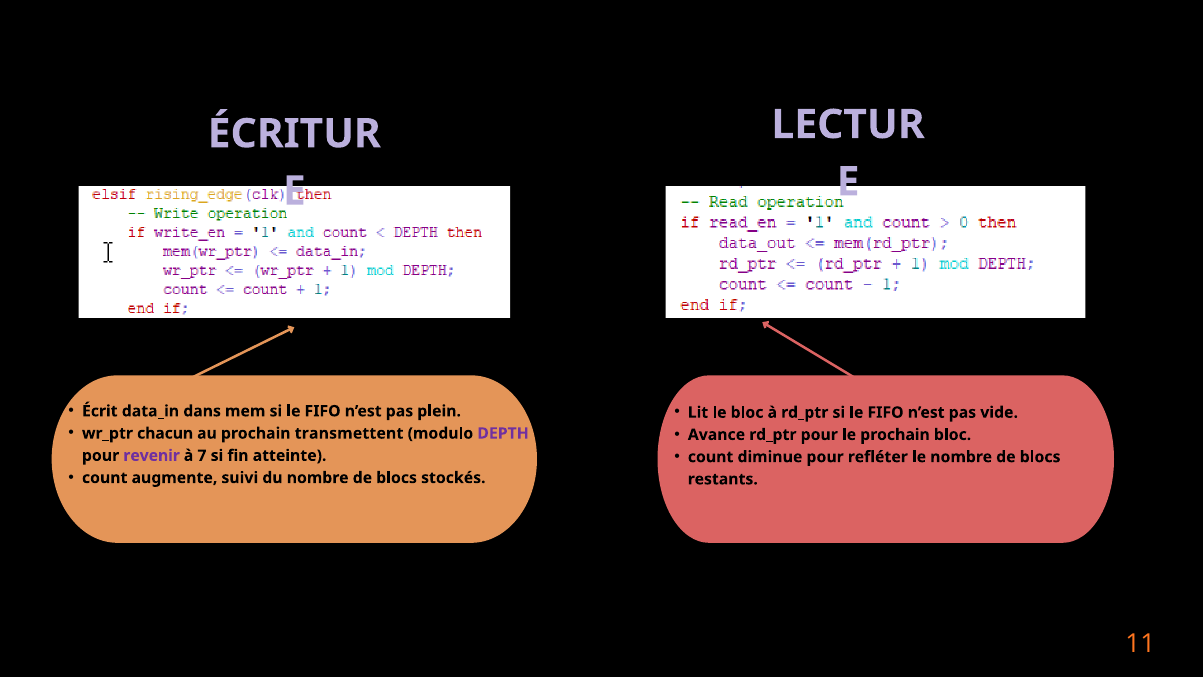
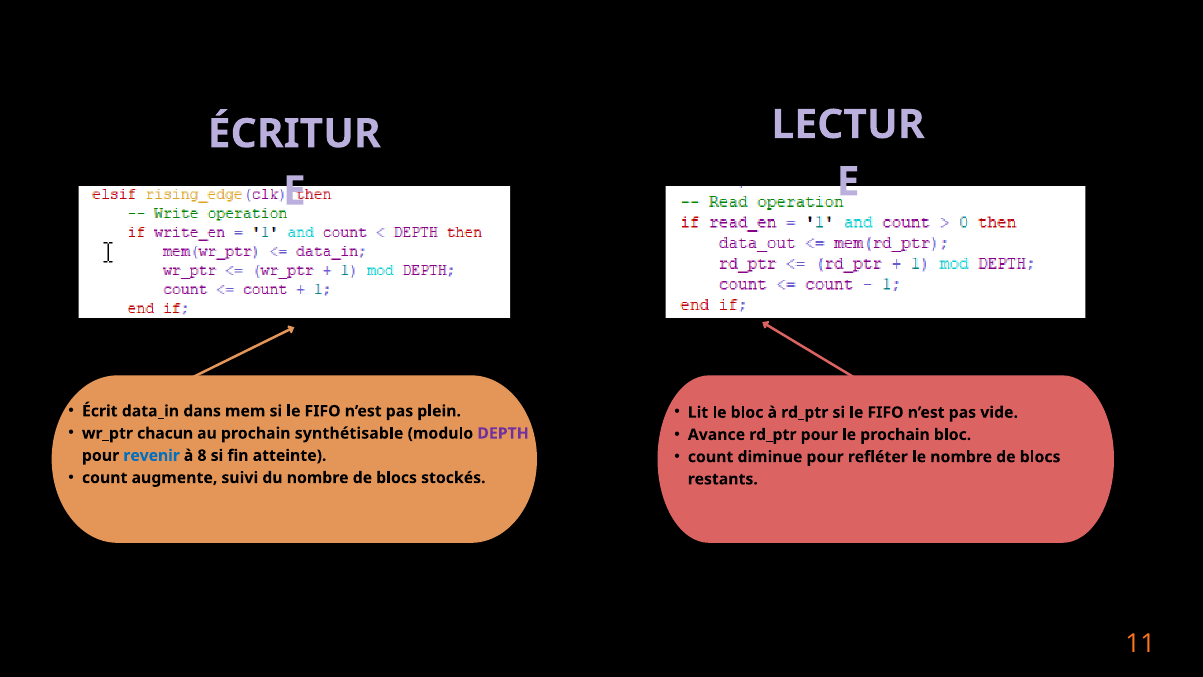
transmettent: transmettent -> synthétisable
revenir colour: purple -> blue
7: 7 -> 8
